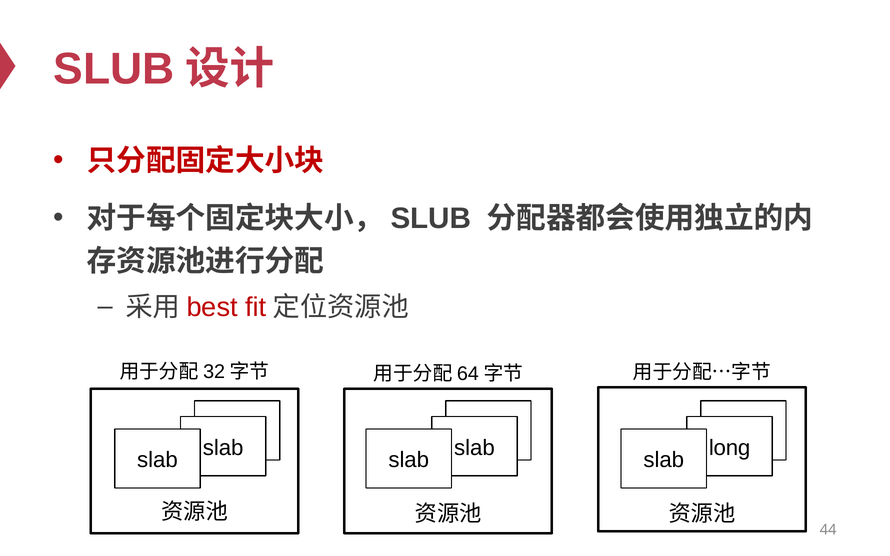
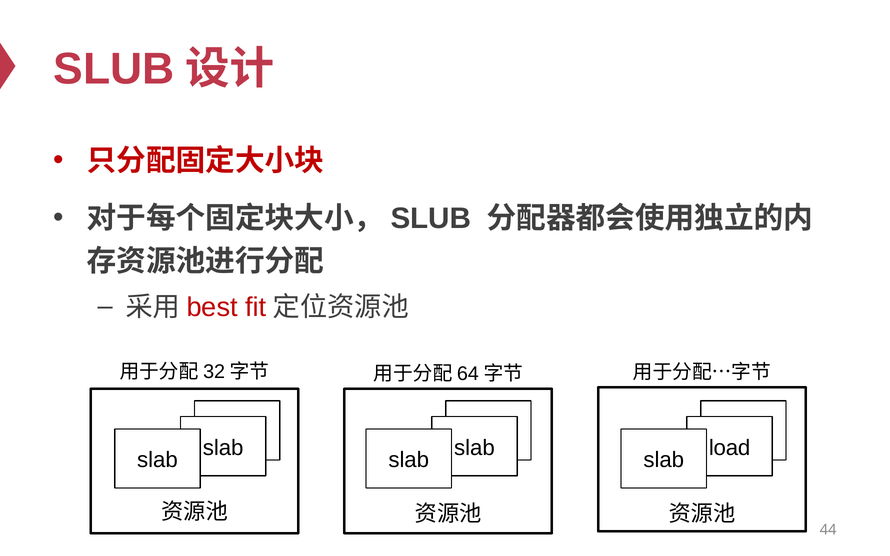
long: long -> load
